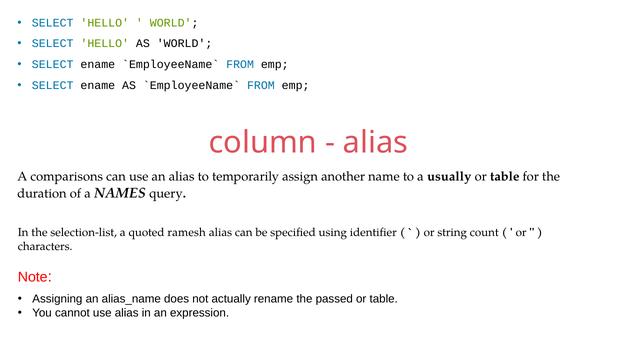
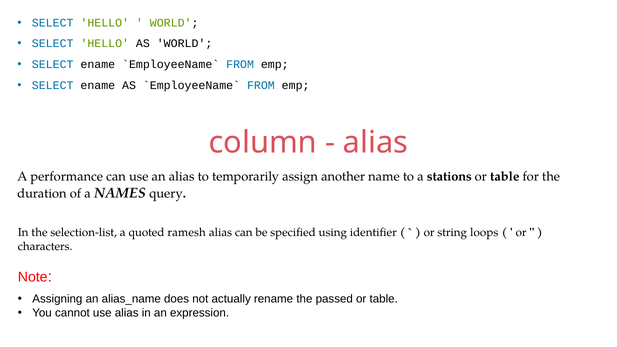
comparisons: comparisons -> performance
usually: usually -> stations
count: count -> loops
